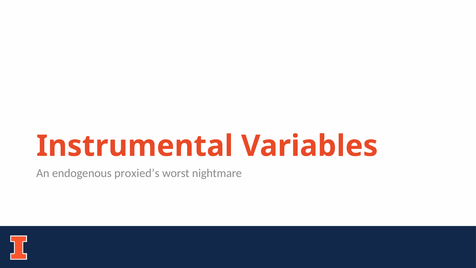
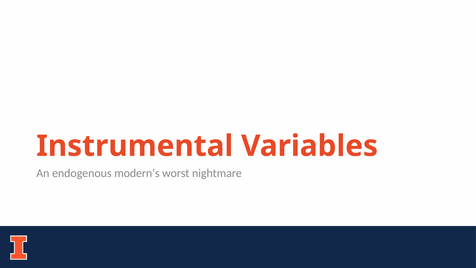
proxied’s: proxied’s -> modern’s
